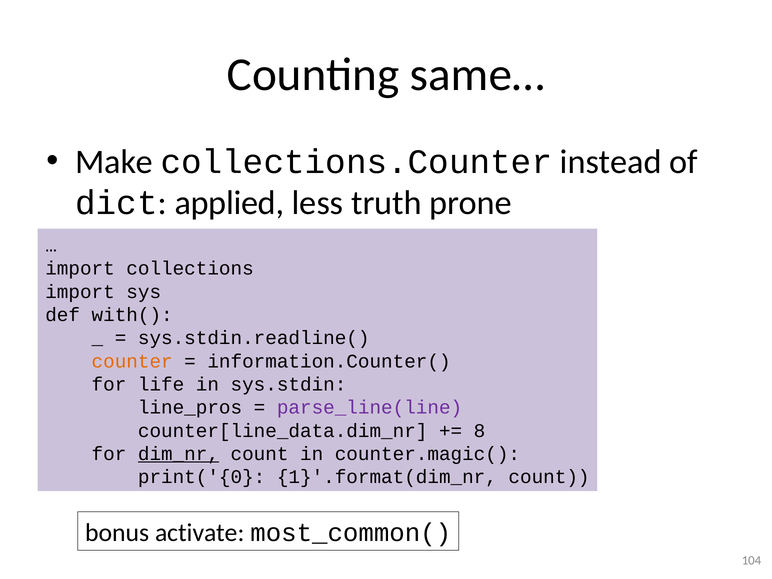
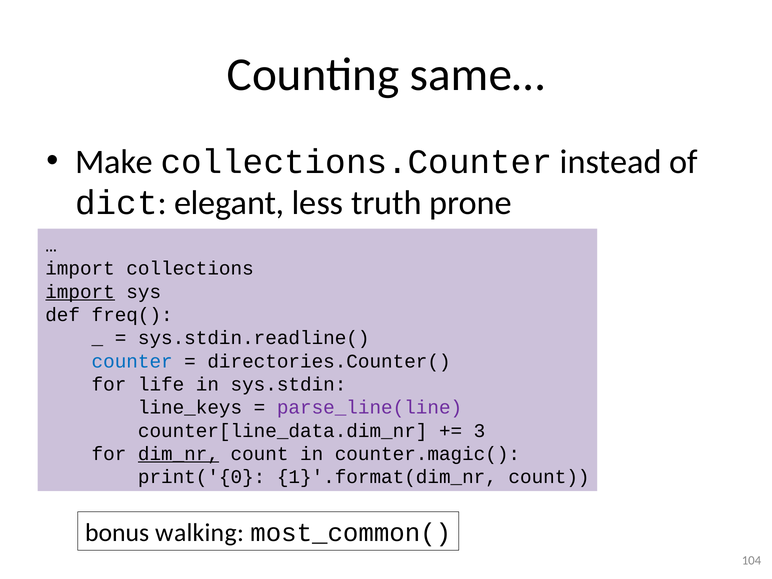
applied: applied -> elegant
import at (80, 292) underline: none -> present
with(: with( -> freq(
counter colour: orange -> blue
information.Counter(: information.Counter( -> directories.Counter(
line_pros: line_pros -> line_keys
8: 8 -> 3
activate: activate -> walking
